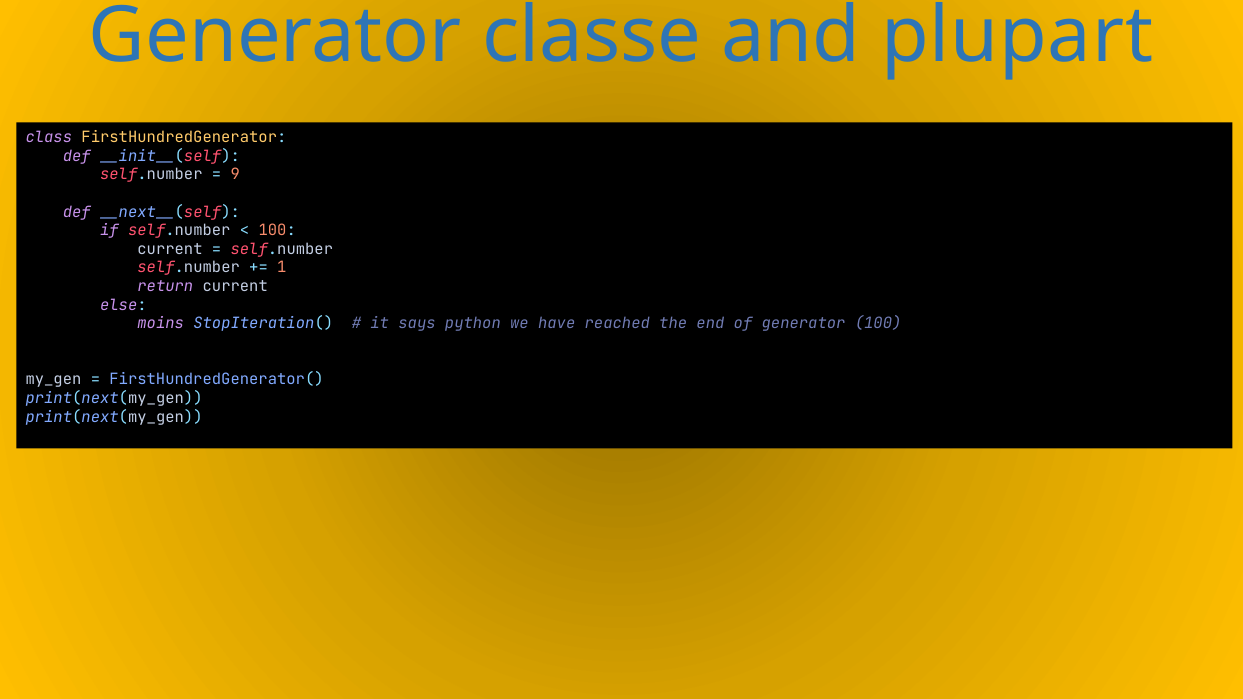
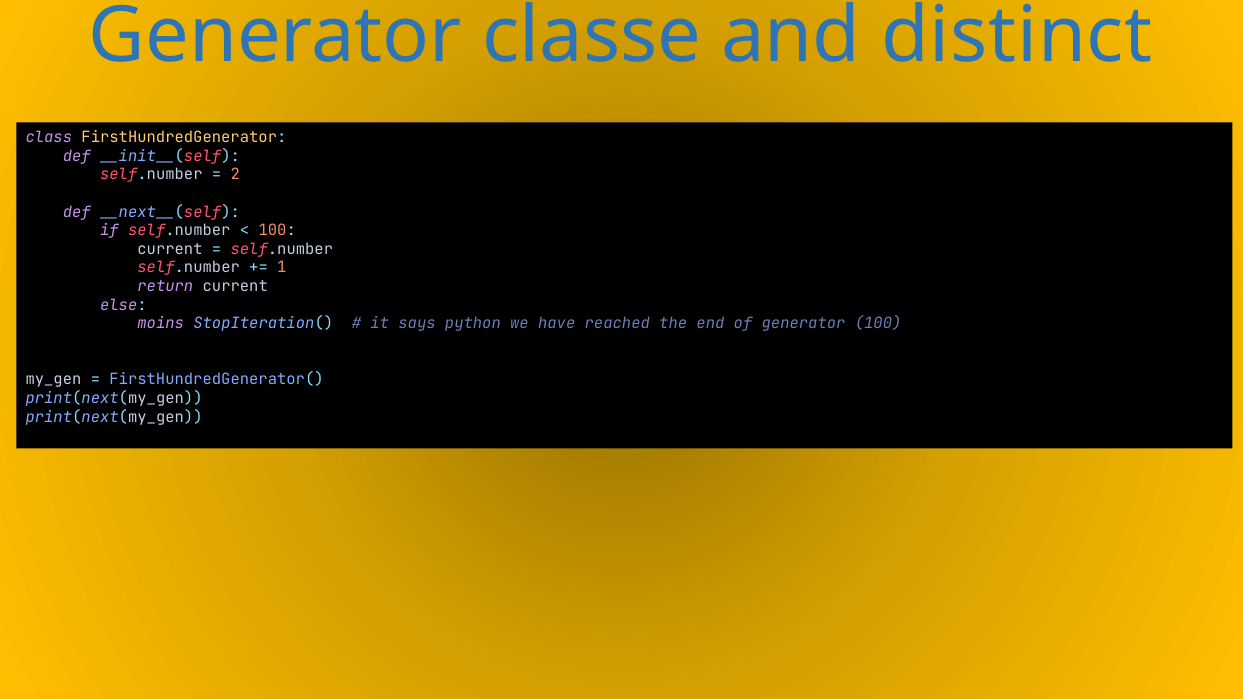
plupart: plupart -> distinct
9: 9 -> 2
